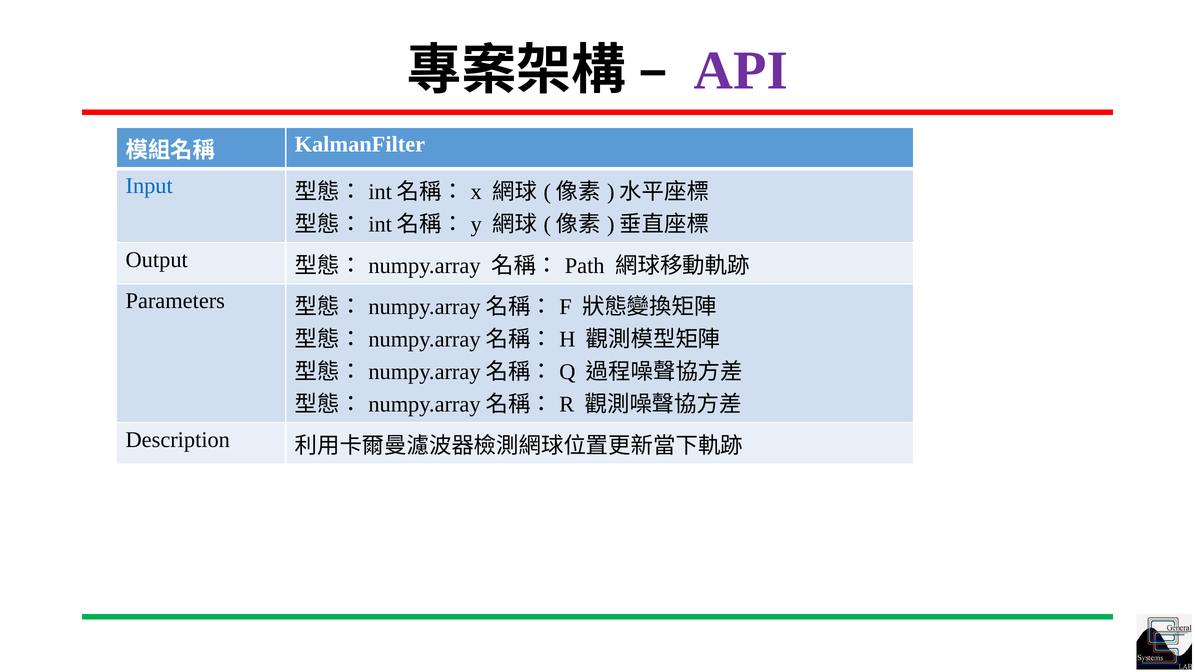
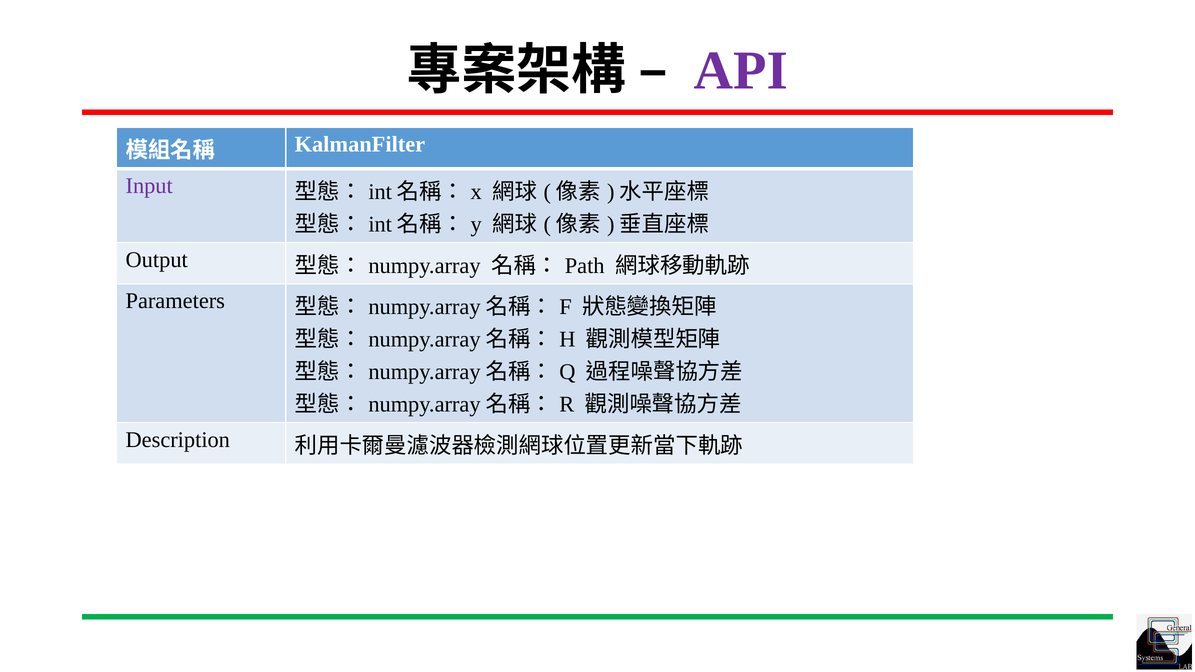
Input colour: blue -> purple
